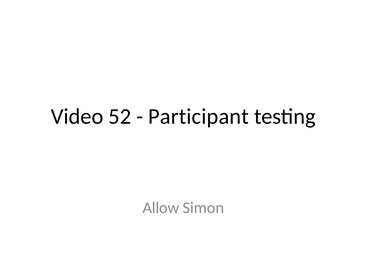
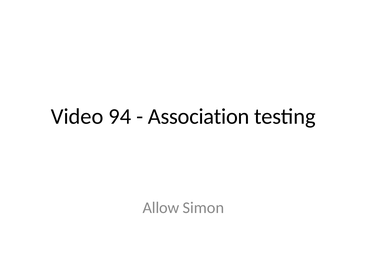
52: 52 -> 94
Participant: Participant -> Association
